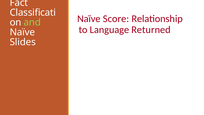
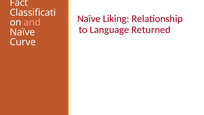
Score: Score -> Liking
and colour: light green -> pink
Slides: Slides -> Curve
